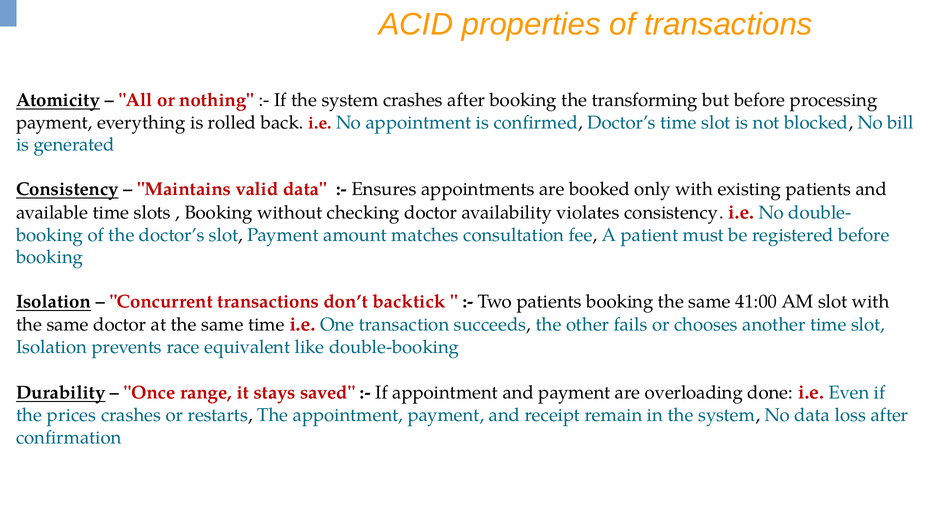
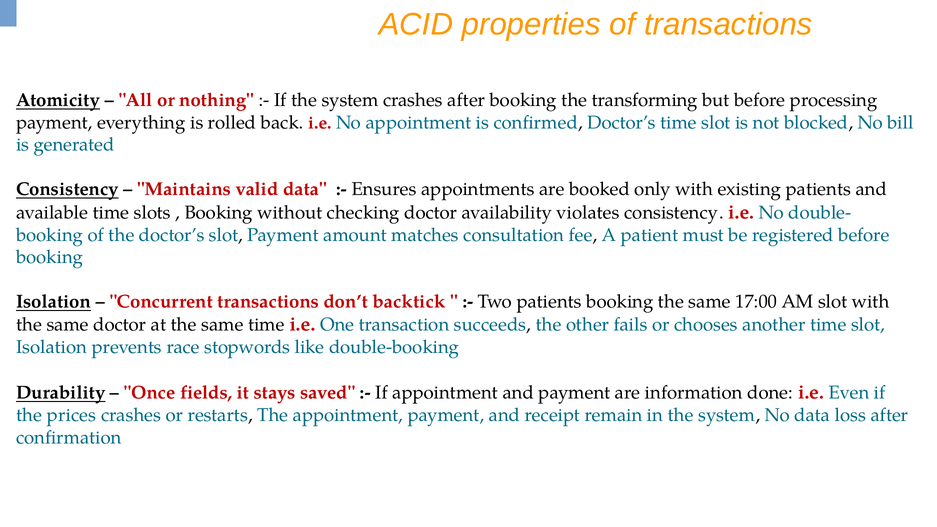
41:00: 41:00 -> 17:00
equivalent: equivalent -> stopwords
range: range -> fields
overloading: overloading -> information
